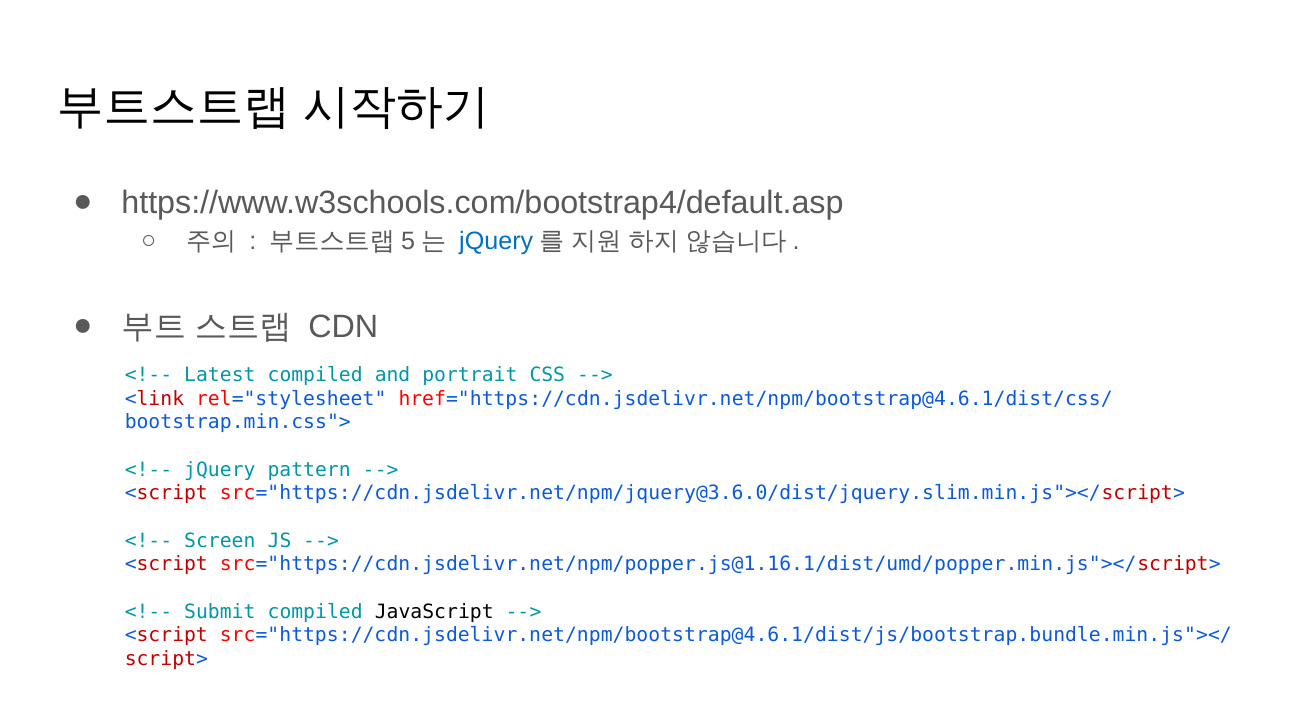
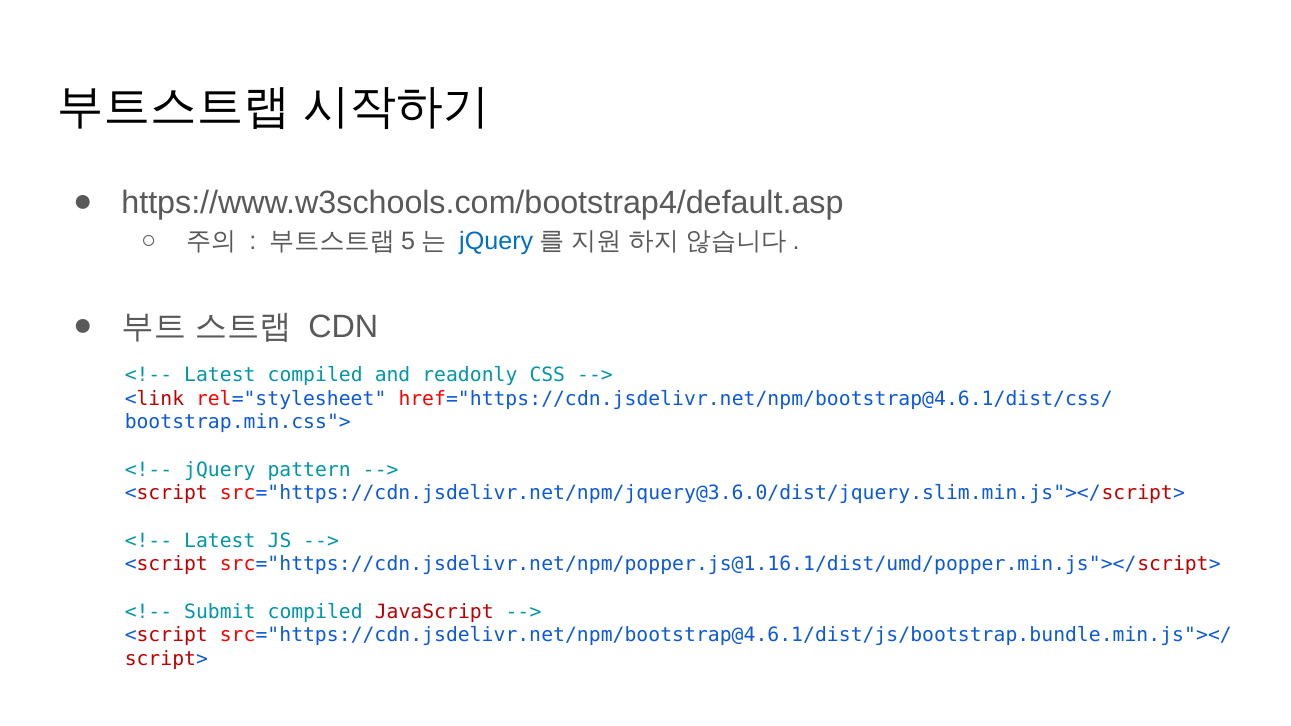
portrait: portrait -> readonly
Screen at (220, 541): Screen -> Latest
JavaScript colour: black -> red
